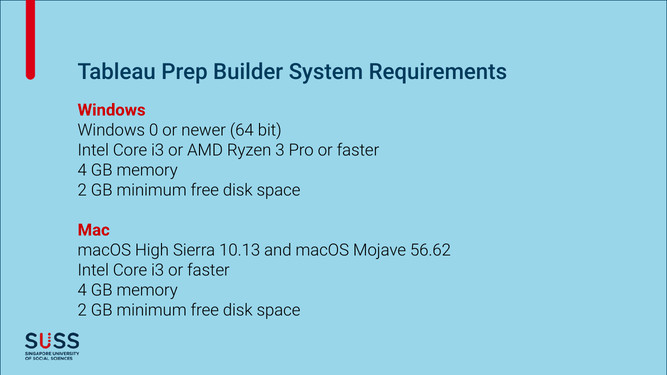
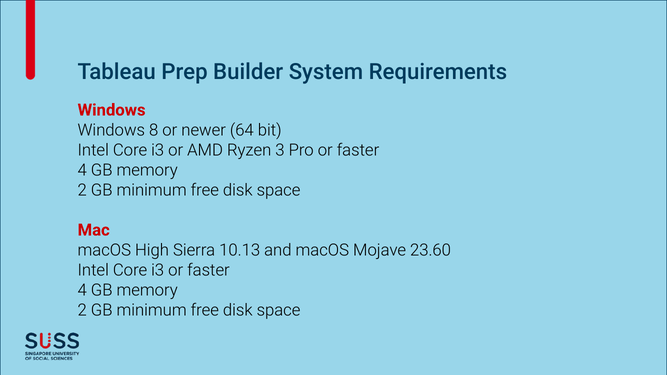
0: 0 -> 8
56.62: 56.62 -> 23.60
